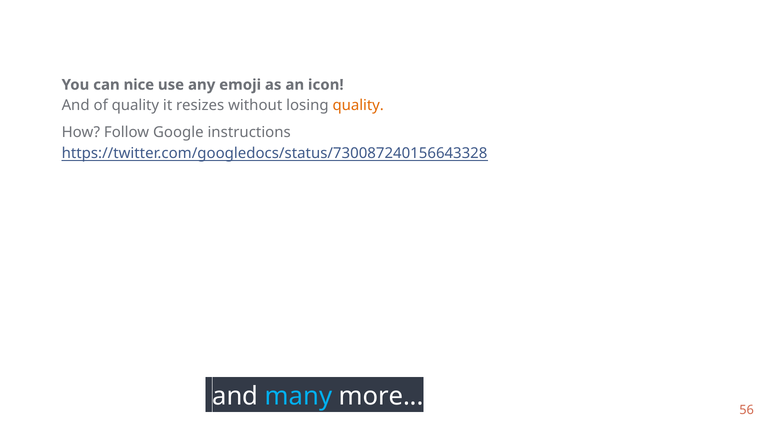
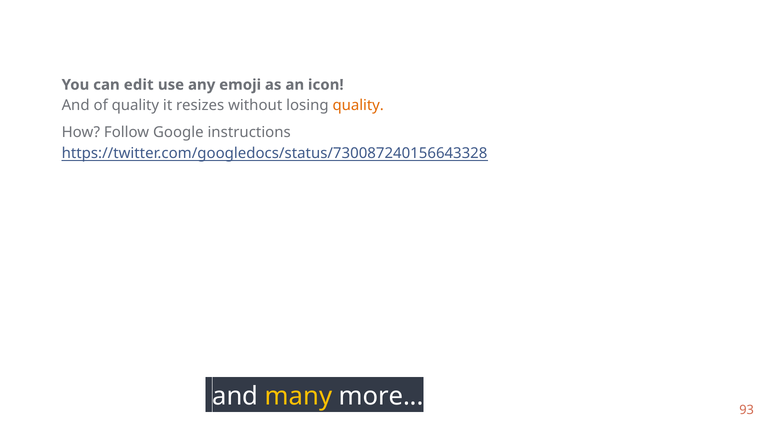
nice: nice -> edit
many colour: light blue -> yellow
56: 56 -> 93
